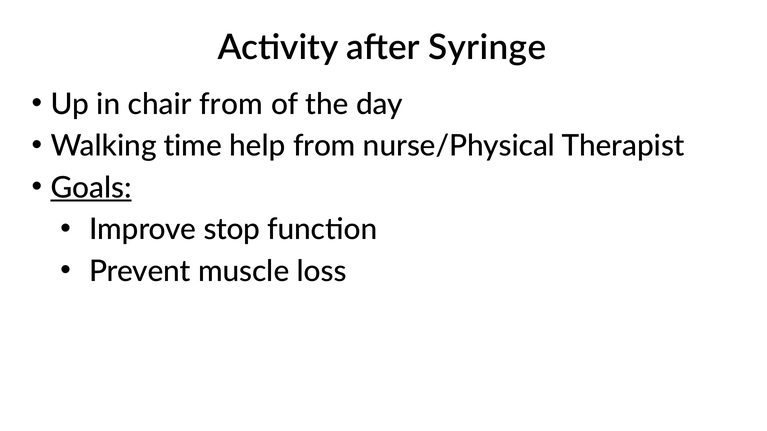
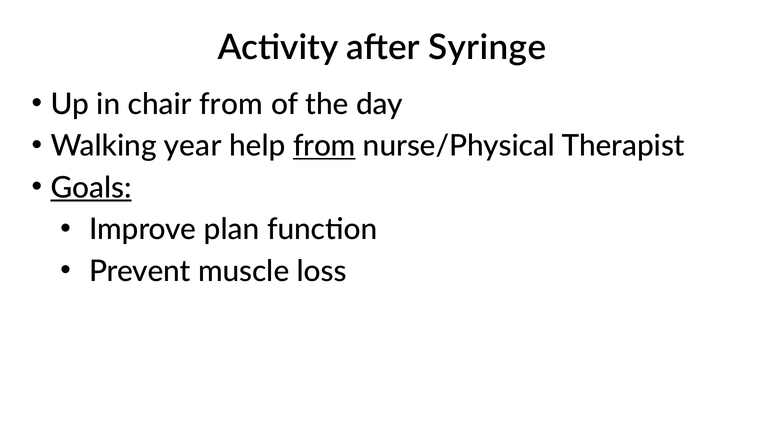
time: time -> year
from at (324, 146) underline: none -> present
stop: stop -> plan
